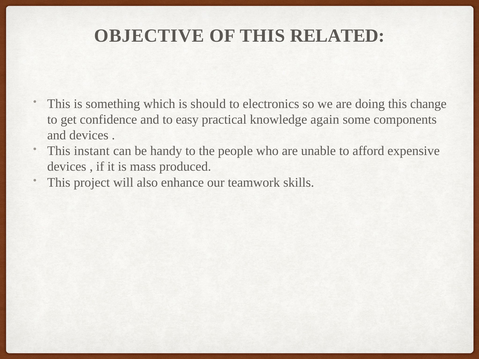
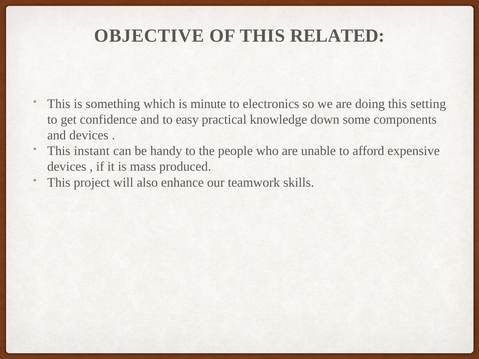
should: should -> minute
change: change -> setting
again: again -> down
